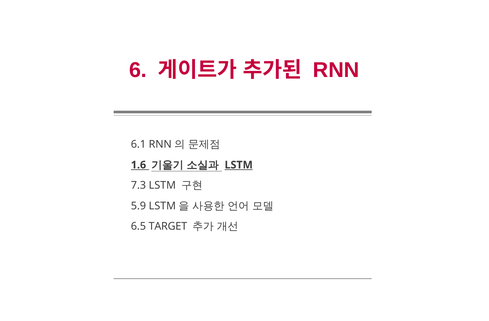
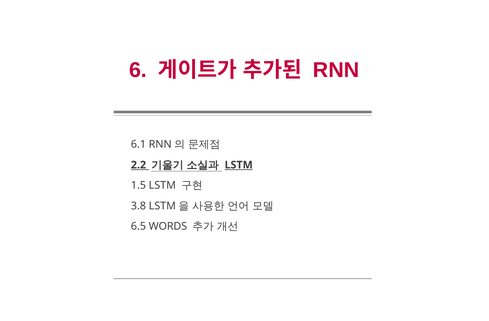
1.6: 1.6 -> 2.2
7.3: 7.3 -> 1.5
5.9: 5.9 -> 3.8
TARGET: TARGET -> WORDS
